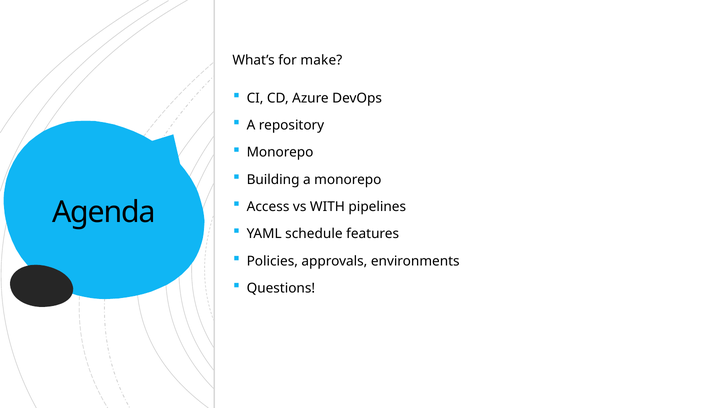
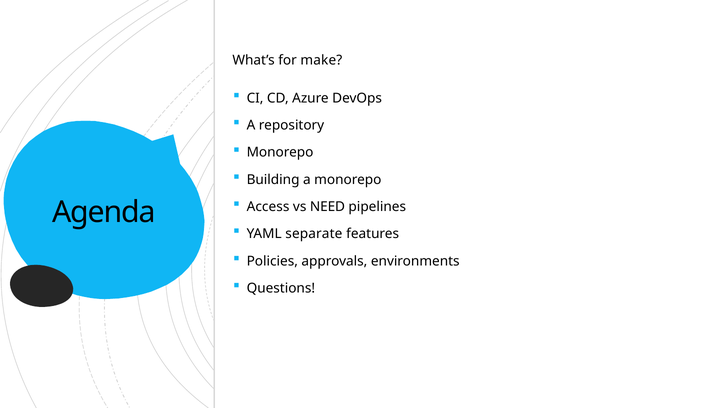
WITH: WITH -> NEED
schedule: schedule -> separate
